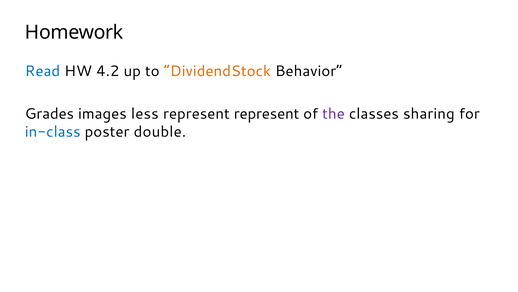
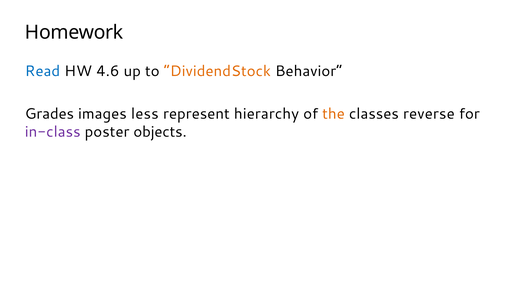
4.2: 4.2 -> 4.6
represent represent: represent -> hierarchy
the colour: purple -> orange
sharing: sharing -> reverse
in-class colour: blue -> purple
double: double -> objects
